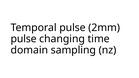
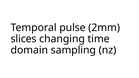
pulse at (24, 39): pulse -> slices
